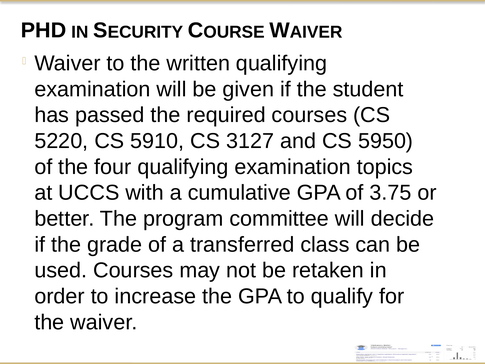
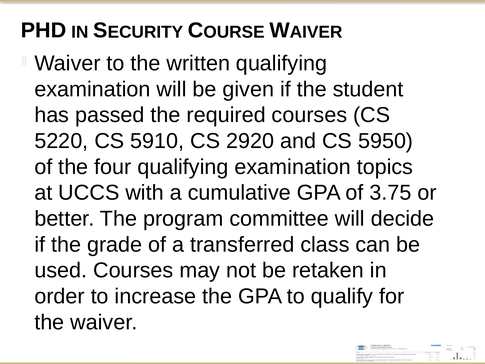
3127: 3127 -> 2920
